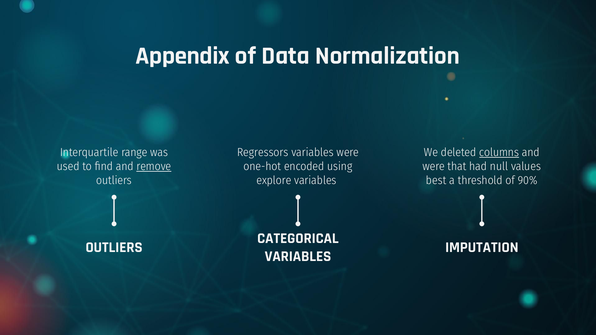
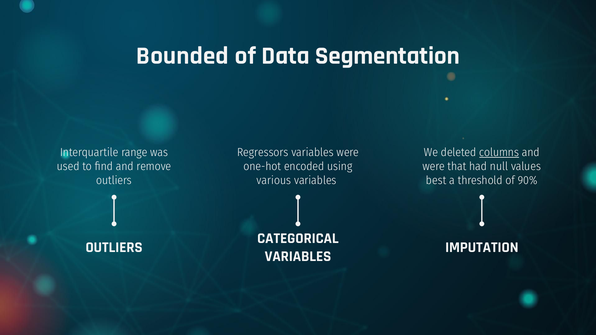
Appendix: Appendix -> Bounded
Normalization: Normalization -> Segmentation
remove underline: present -> none
explore: explore -> various
